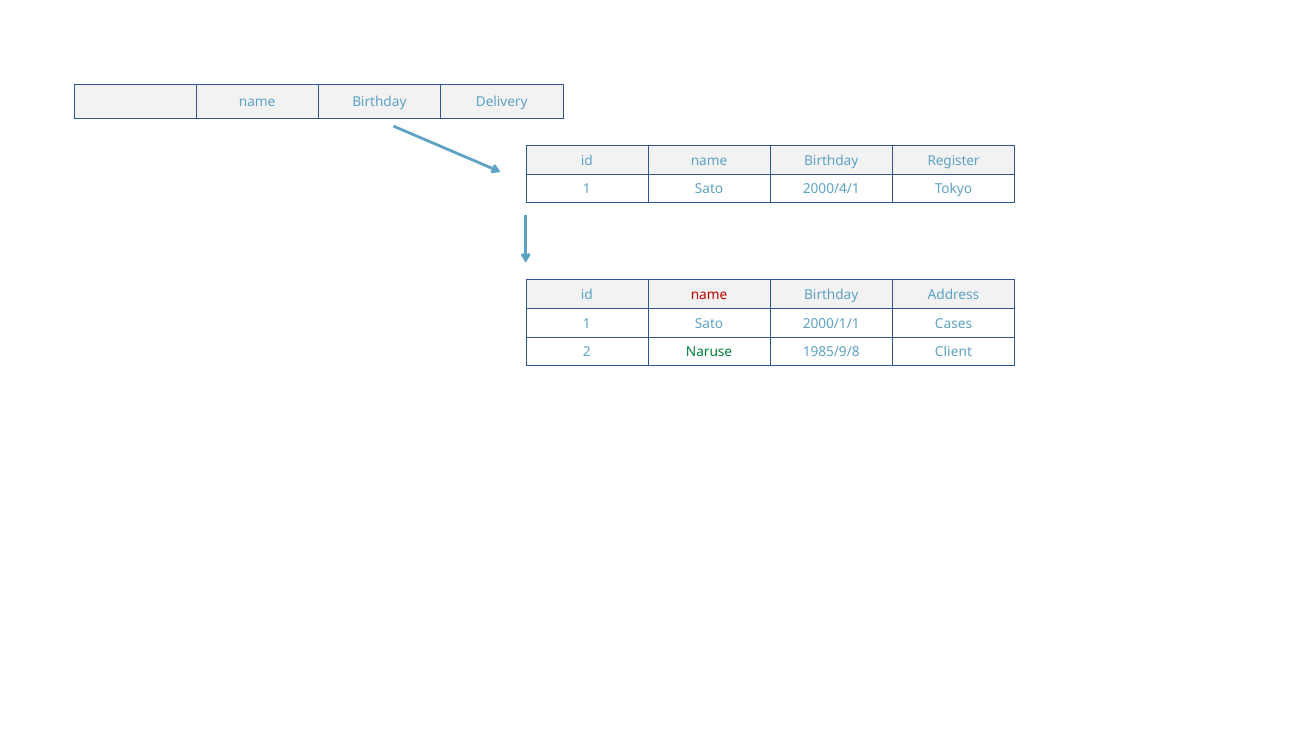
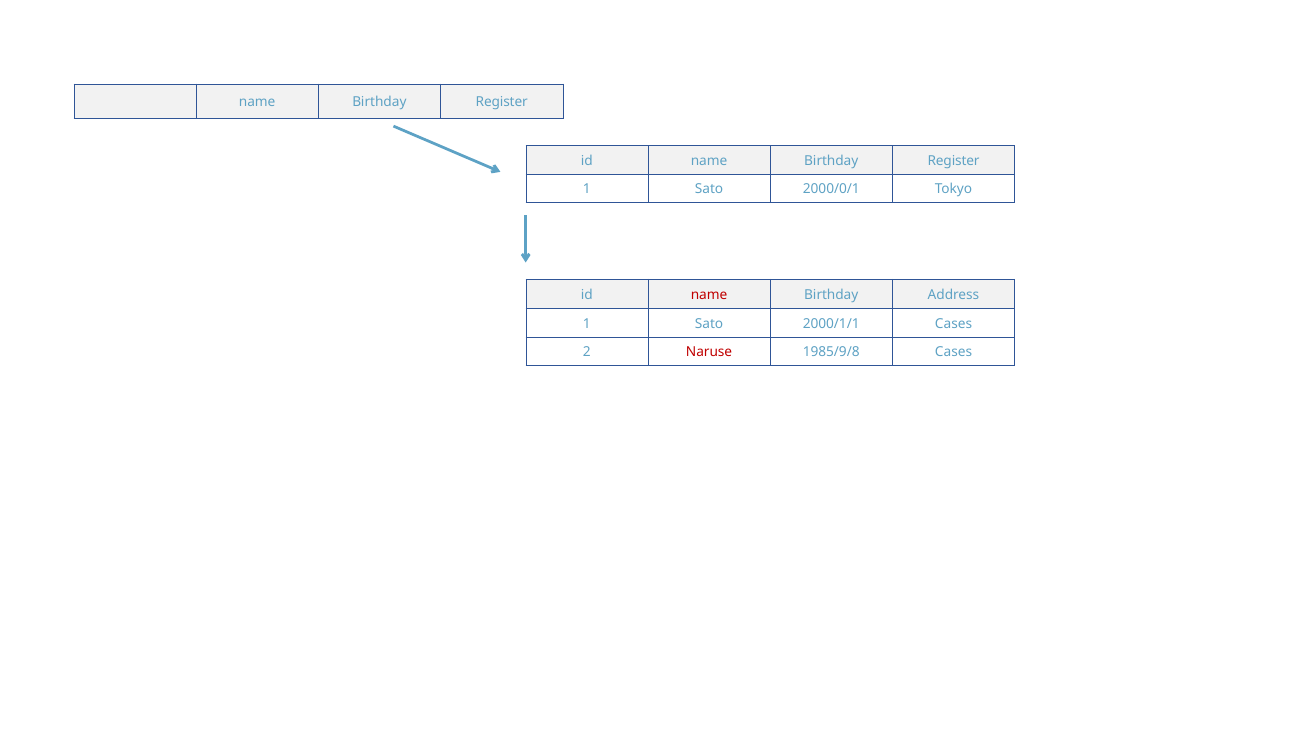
Delivery at (502, 102): Delivery -> Register
2000/4/1: 2000/4/1 -> 2000/0/1
Naruse colour: green -> red
1985/9/8 Client: Client -> Cases
